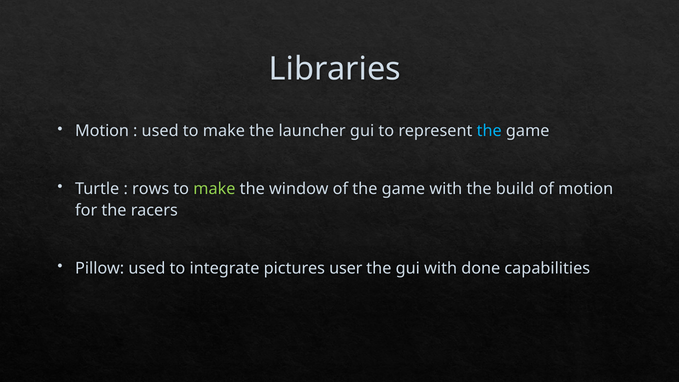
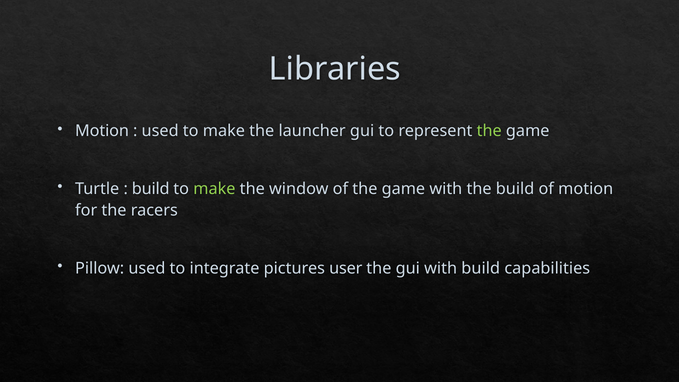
the at (489, 131) colour: light blue -> light green
rows at (151, 189): rows -> build
with done: done -> build
